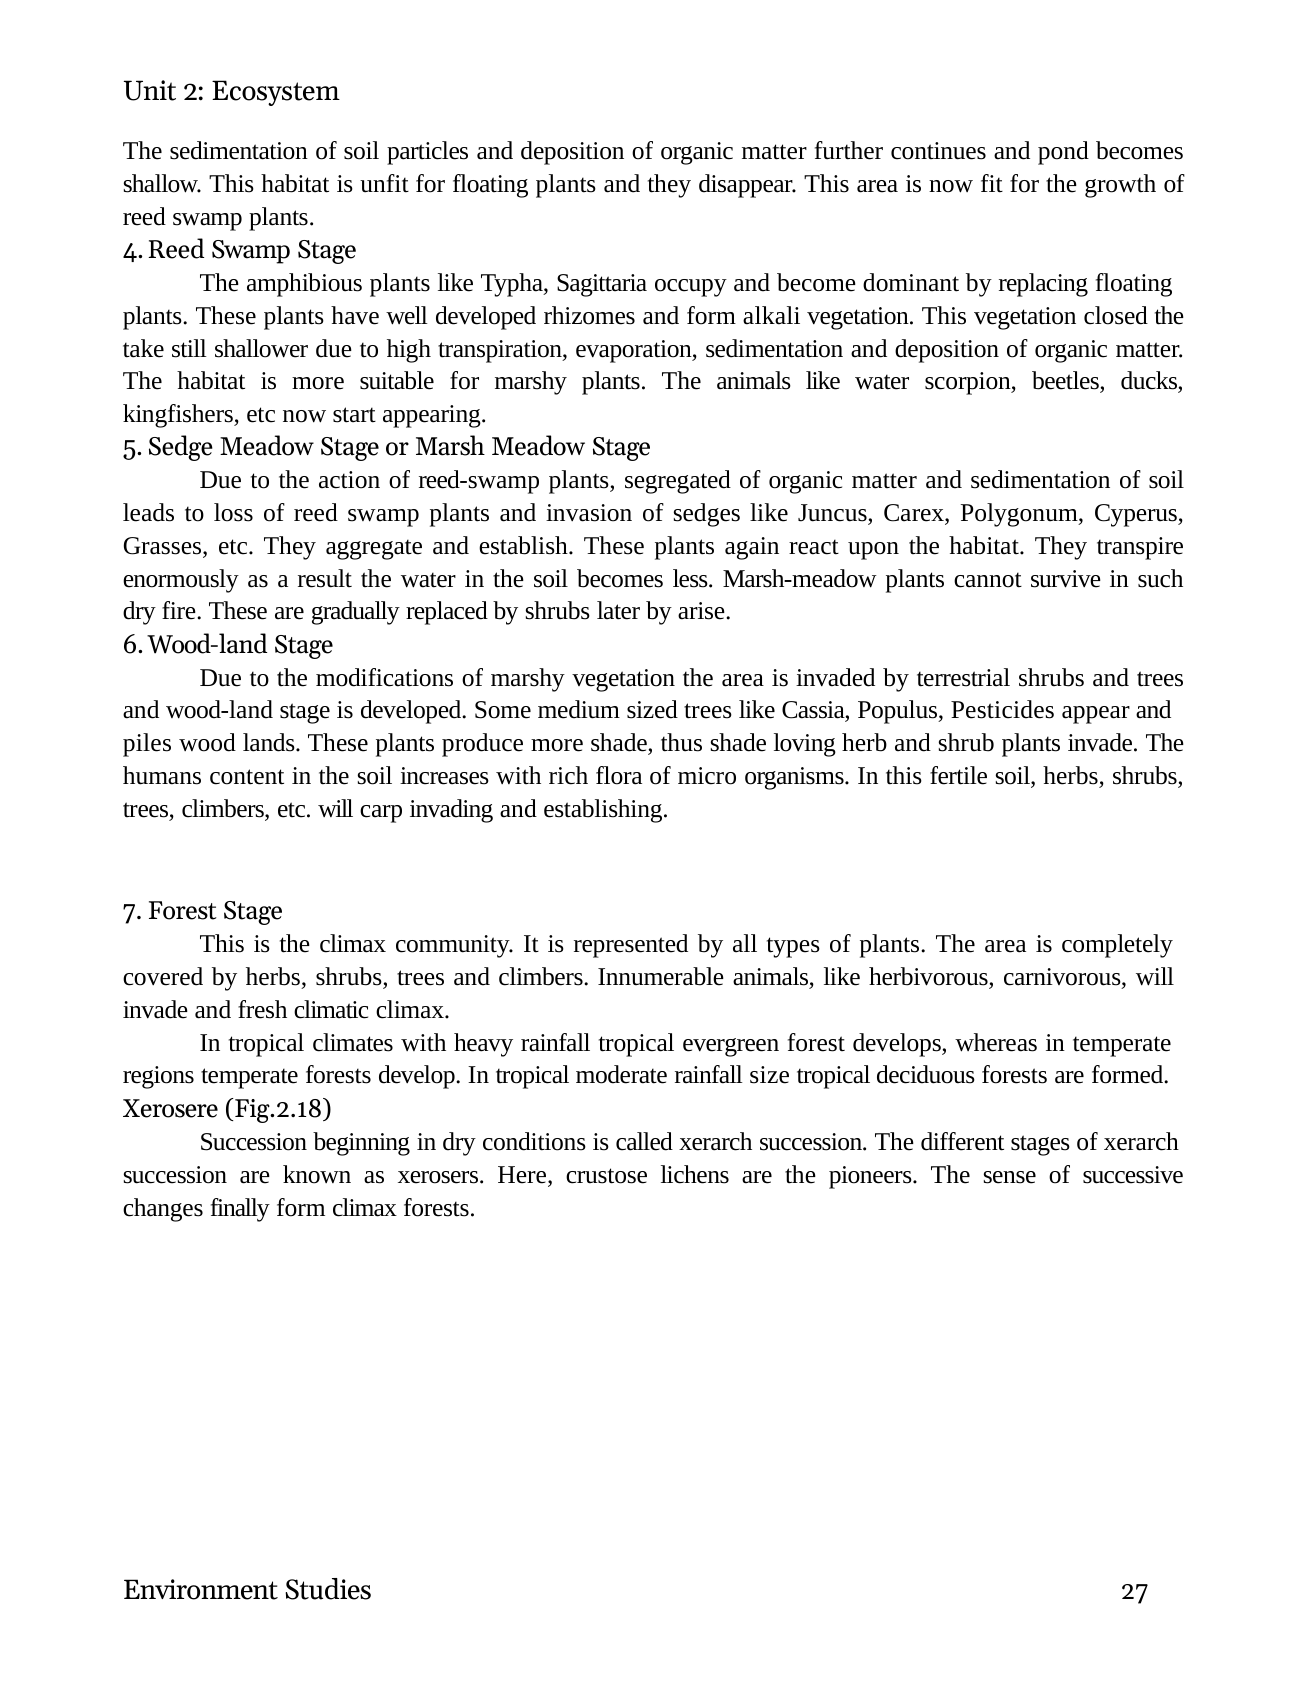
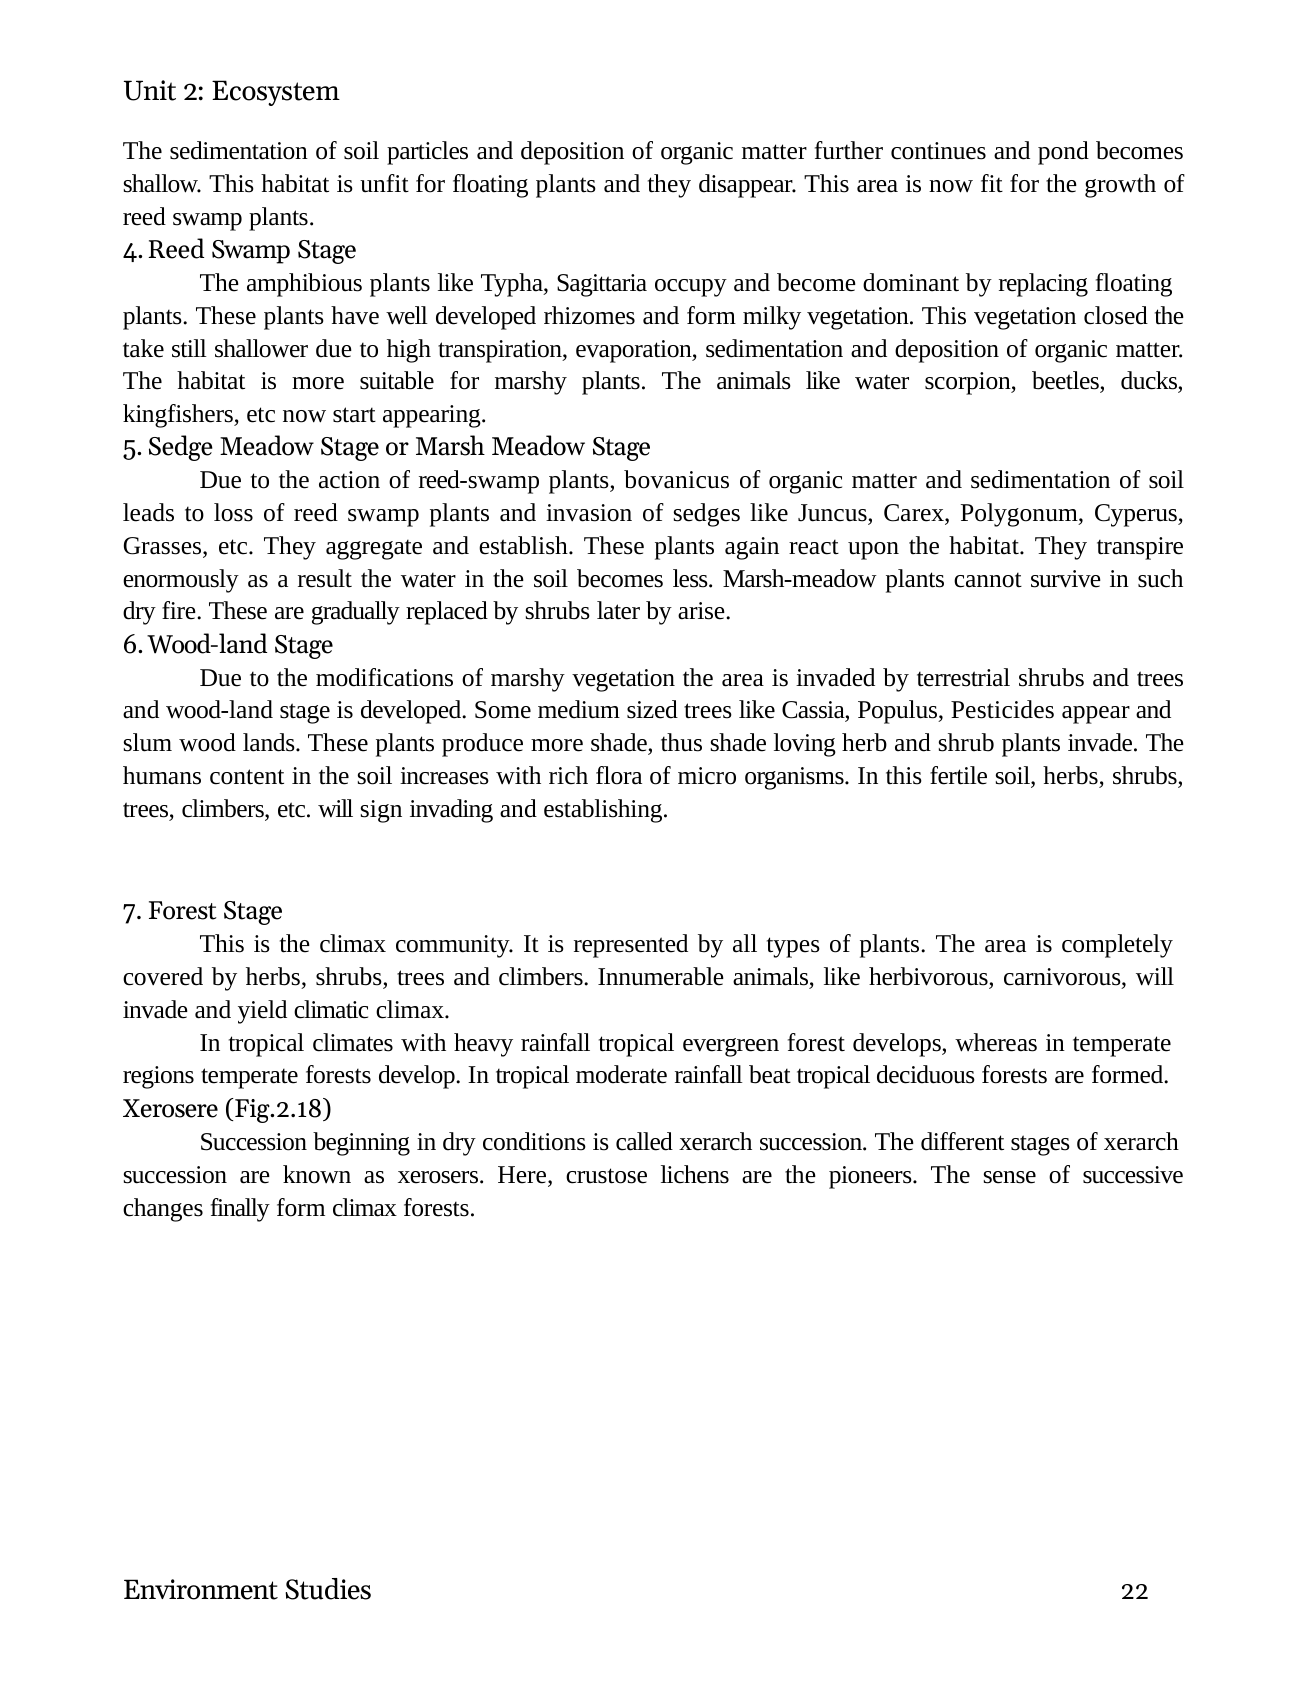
alkali: alkali -> milky
segregated: segregated -> bovanicus
piles: piles -> slum
carp: carp -> sign
fresh: fresh -> yield
size: size -> beat
27: 27 -> 22
